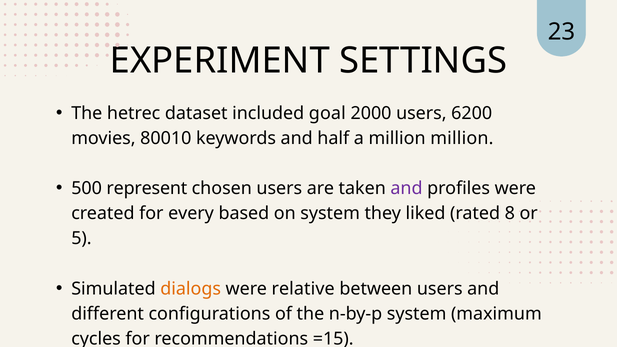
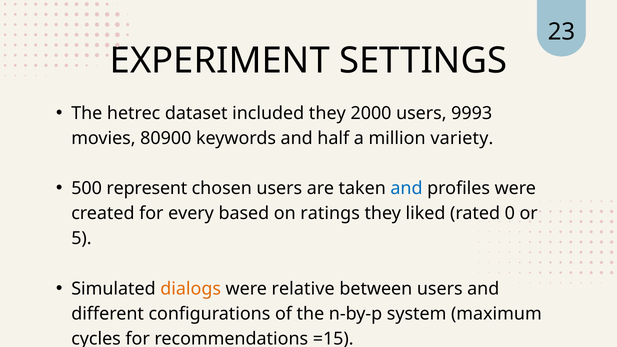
included goal: goal -> they
6200: 6200 -> 9993
80010: 80010 -> 80900
million million: million -> variety
and at (406, 188) colour: purple -> blue
on system: system -> ratings
8: 8 -> 0
